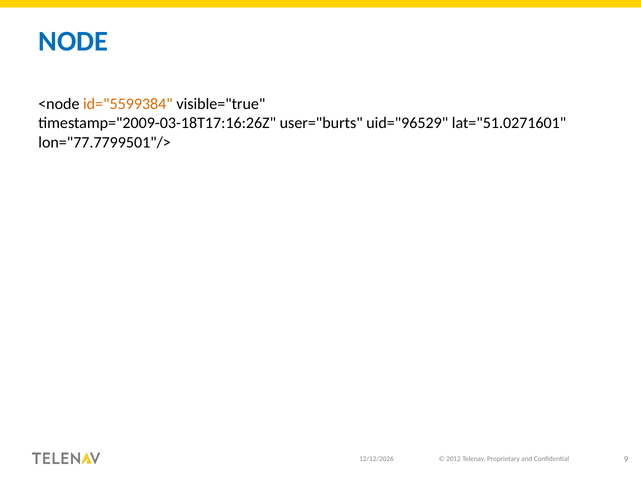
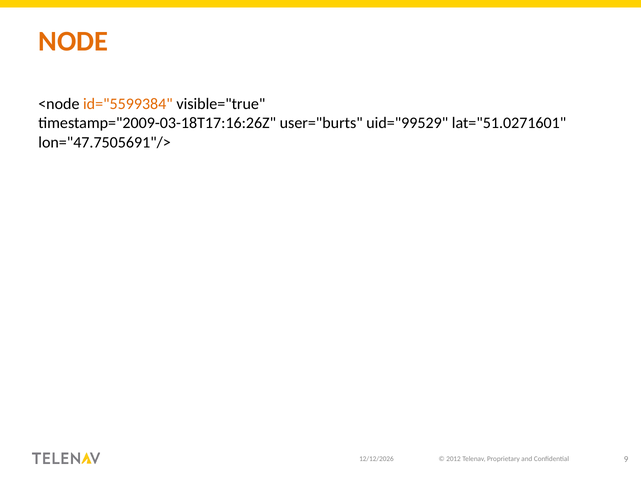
NODE colour: blue -> orange
uid="96529: uid="96529 -> uid="99529
lon="77.7799501"/>: lon="77.7799501"/> -> lon="47.7505691"/>
